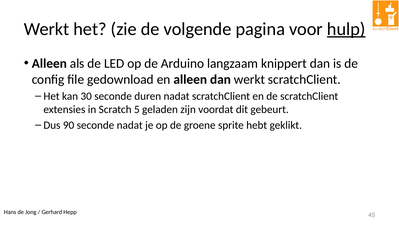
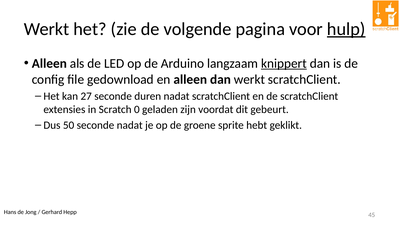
knippert underline: none -> present
30: 30 -> 27
5: 5 -> 0
90: 90 -> 50
